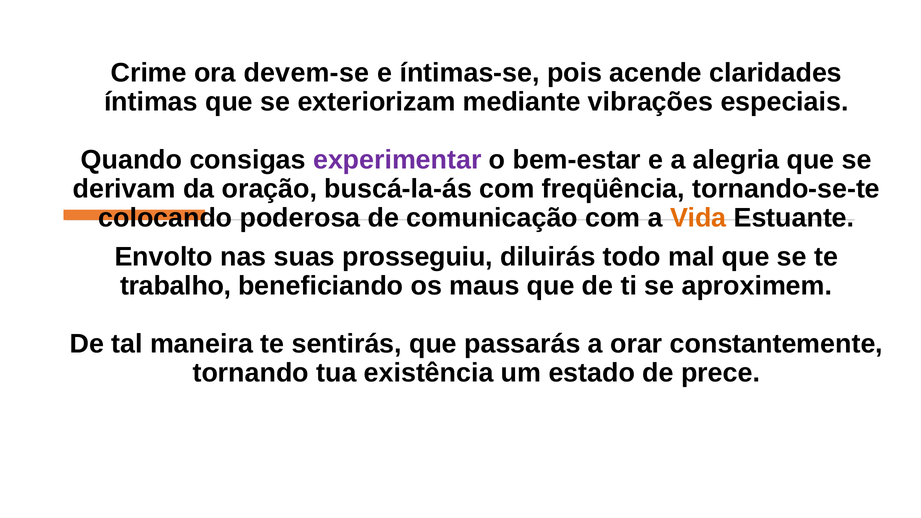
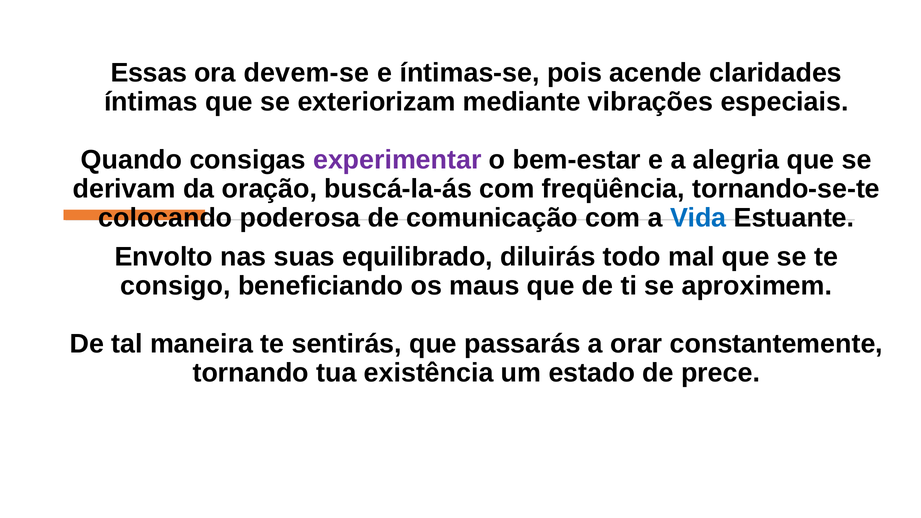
Crime: Crime -> Essas
Vida colour: orange -> blue
prosseguiu: prosseguiu -> equilibrado
trabalho: trabalho -> consigo
